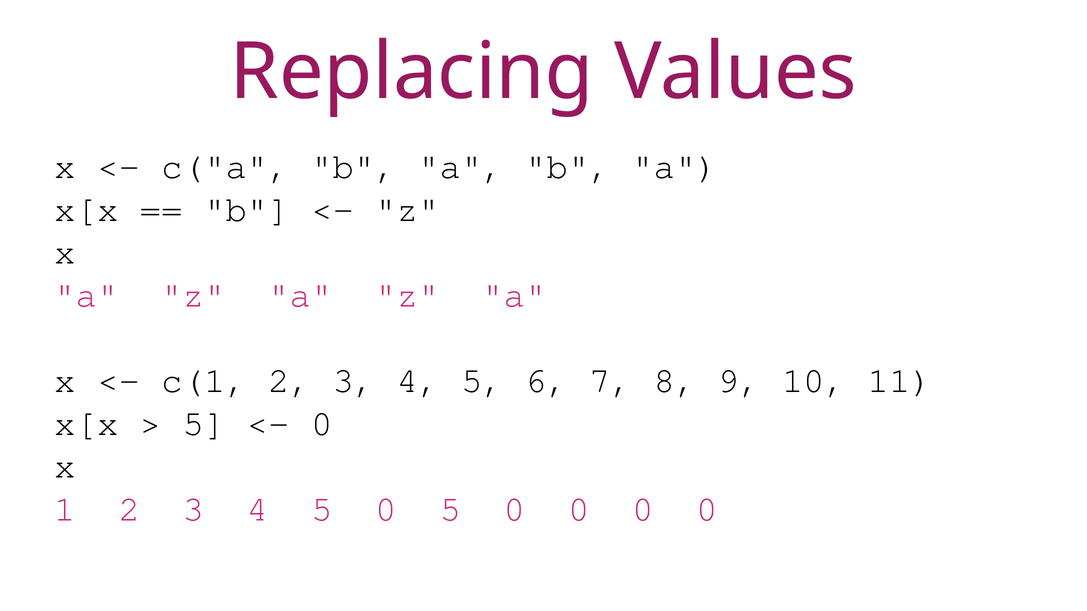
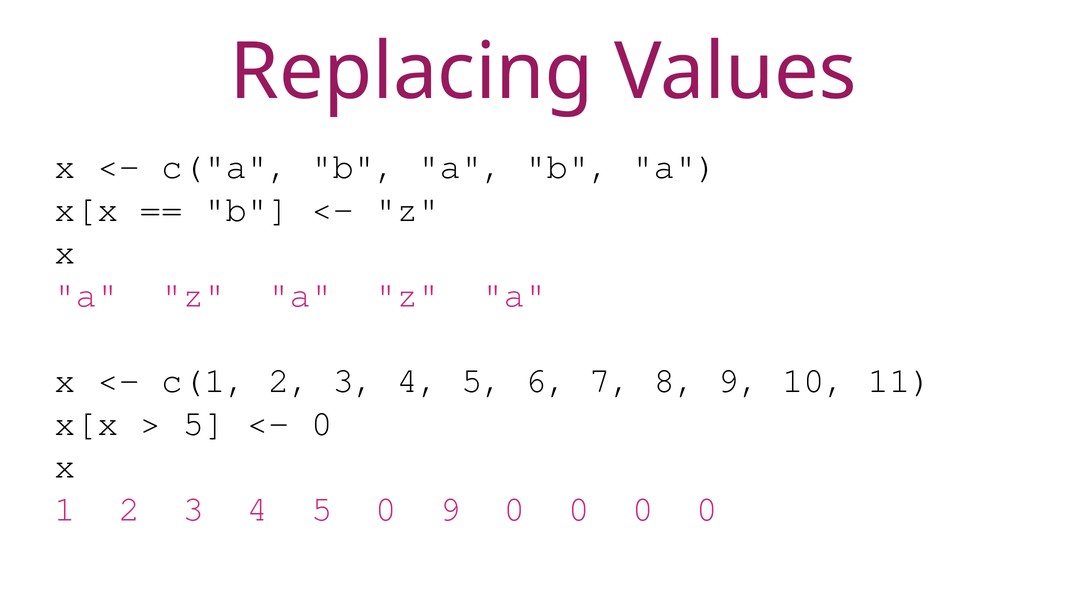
0 5: 5 -> 9
